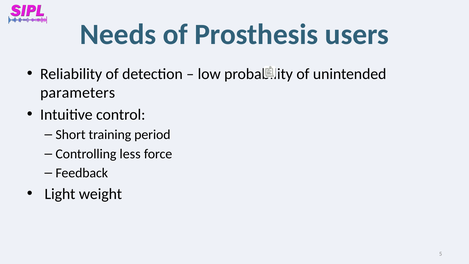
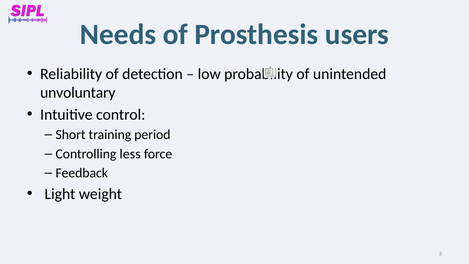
parameters: parameters -> unvoluntary
